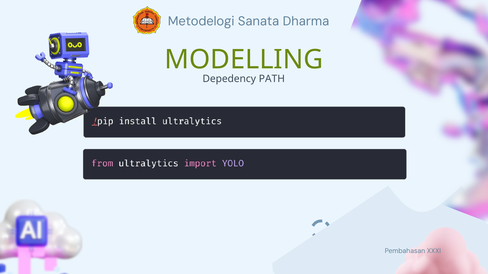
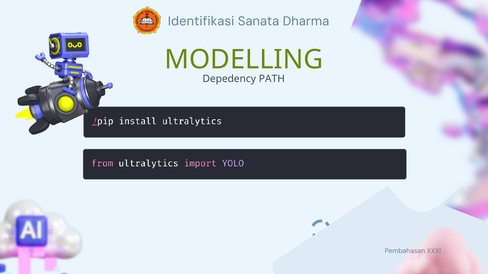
Metodelogi: Metodelogi -> Identifikasi
